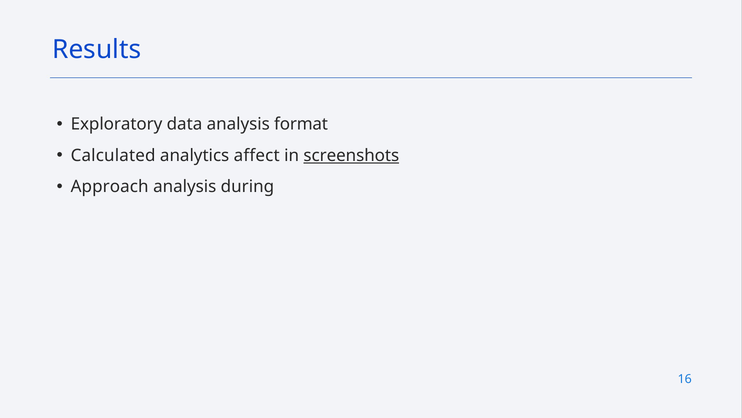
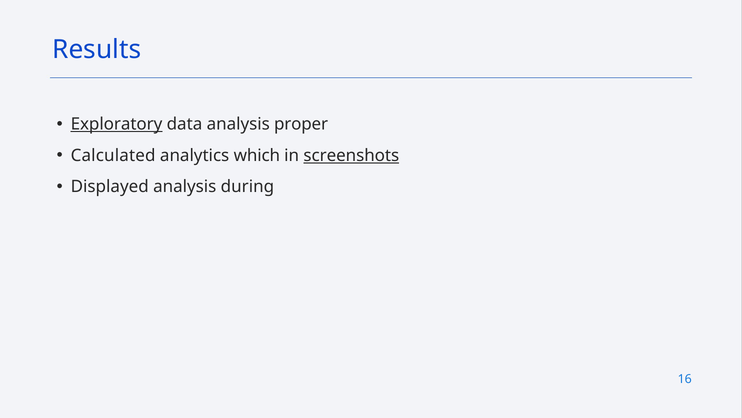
Exploratory underline: none -> present
format: format -> proper
affect: affect -> which
Approach: Approach -> Displayed
